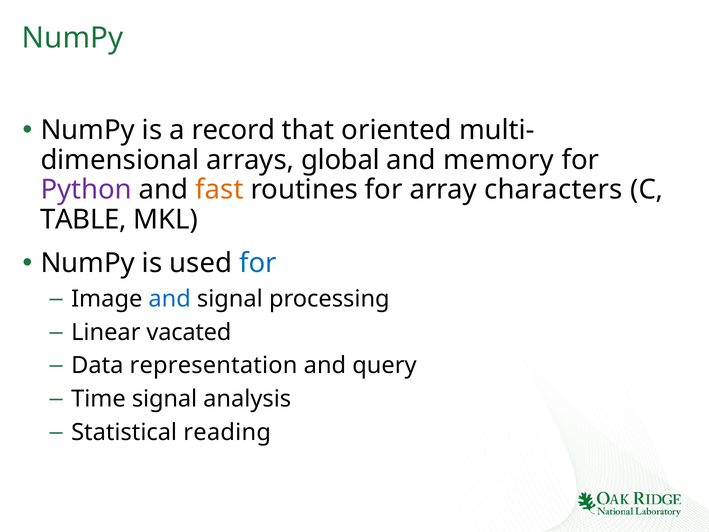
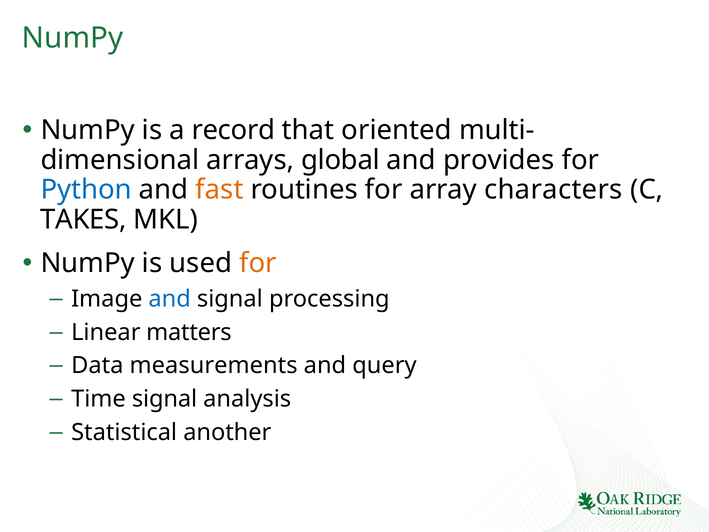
memory: memory -> provides
Python colour: purple -> blue
TABLE: TABLE -> TAKES
for at (258, 263) colour: blue -> orange
vacated: vacated -> matters
representation: representation -> measurements
reading: reading -> another
